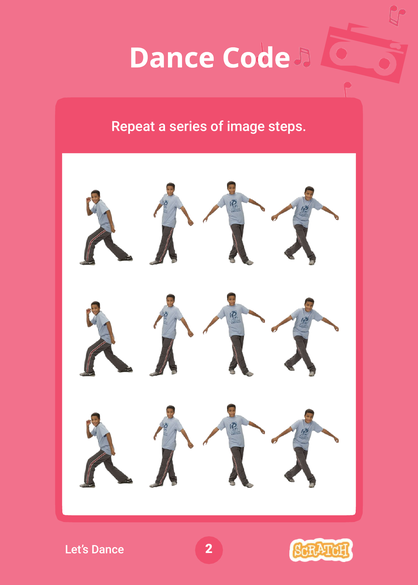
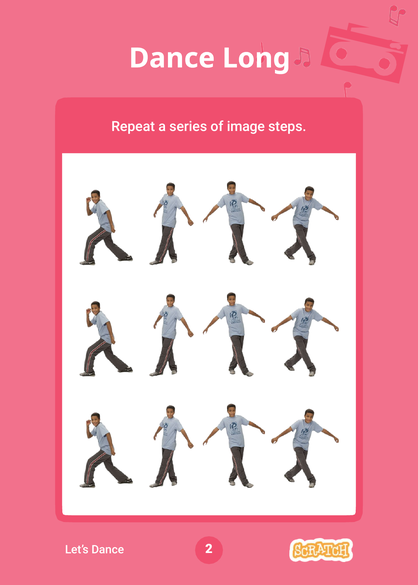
Code: Code -> Long
